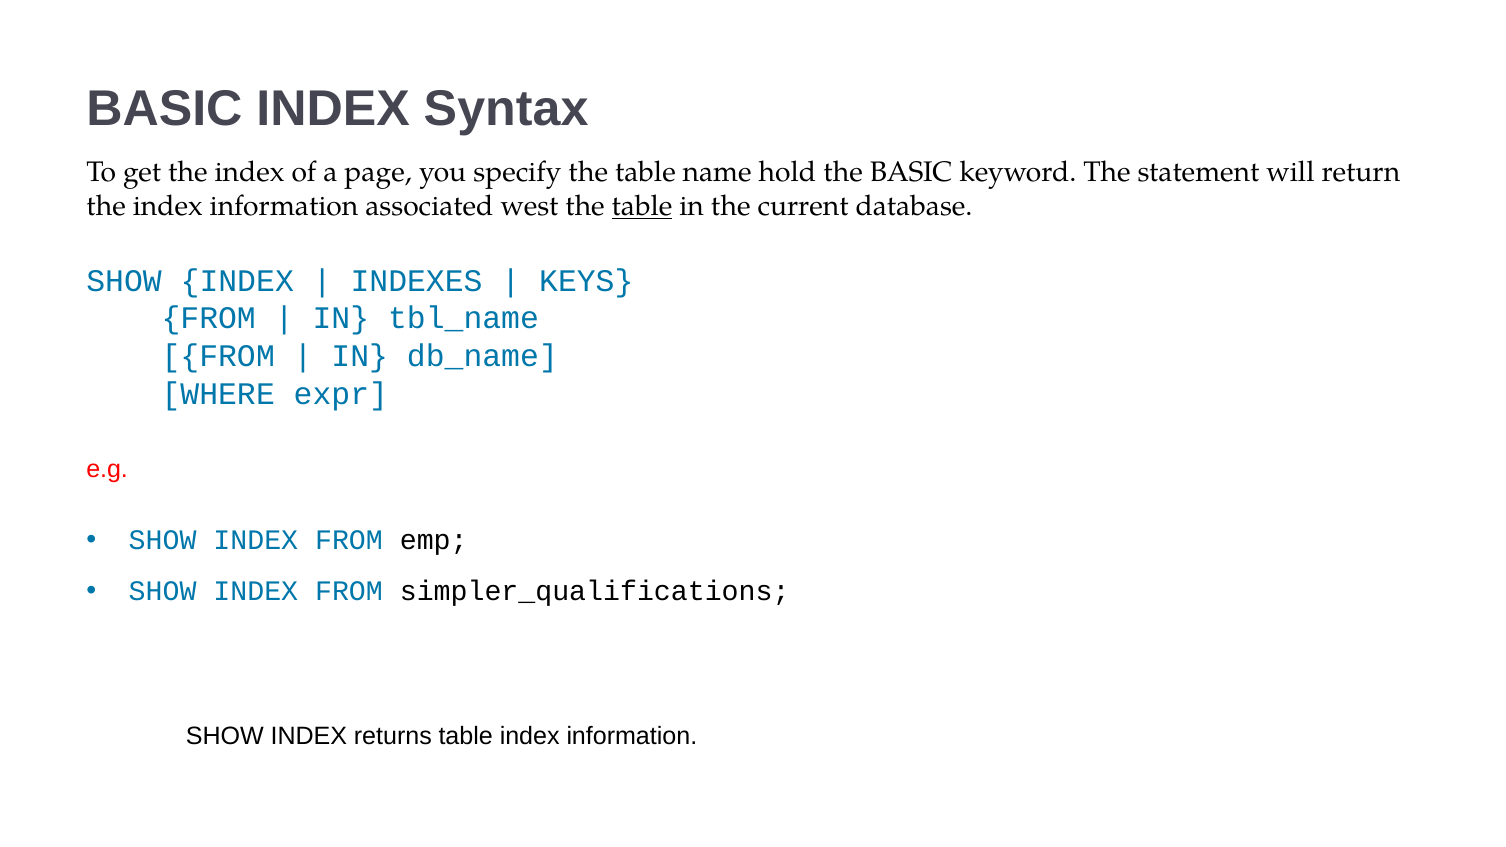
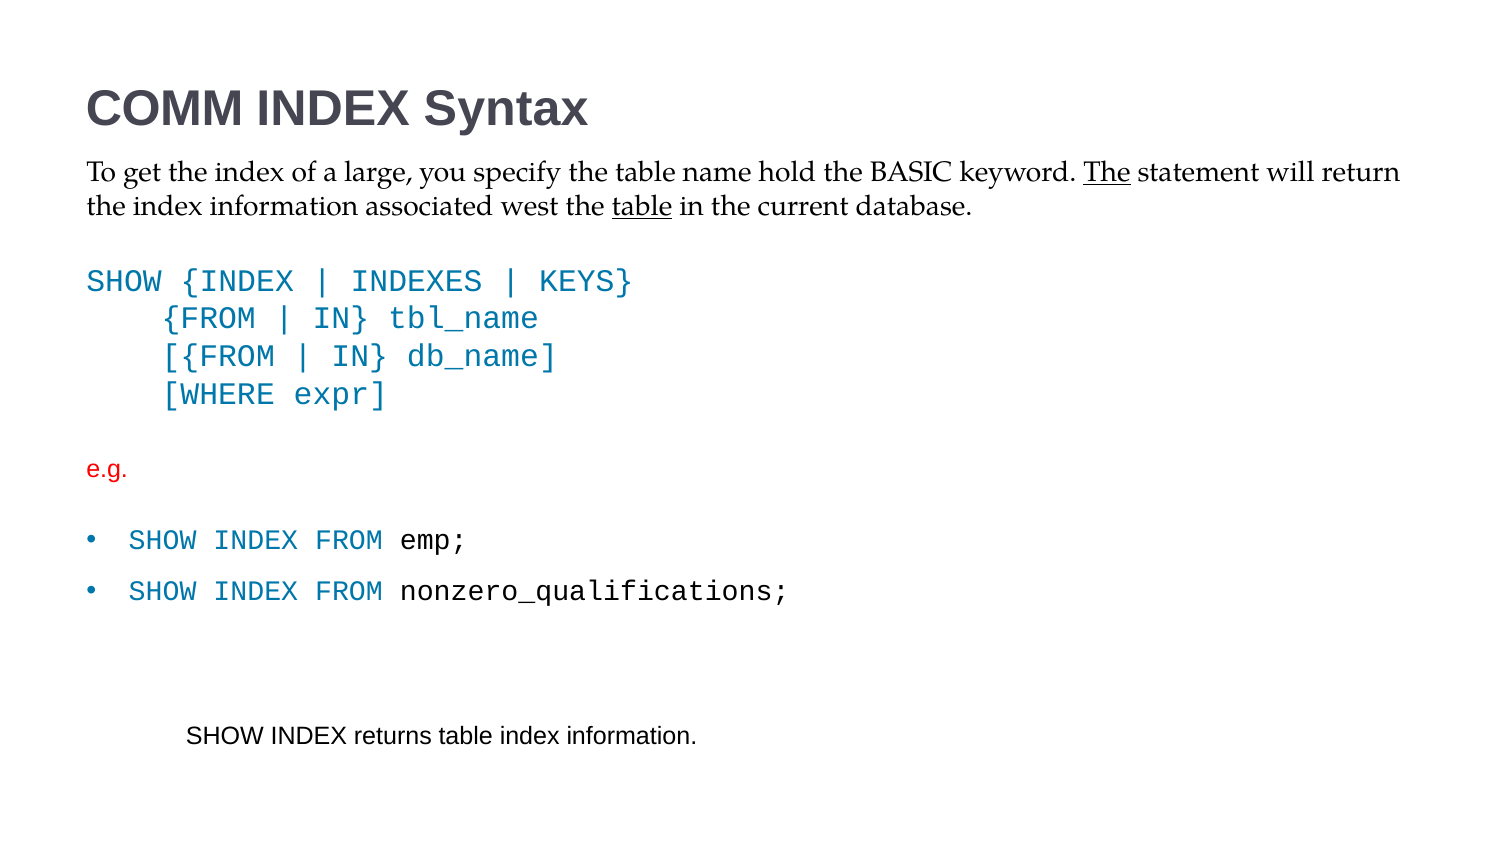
BASIC at (164, 109): BASIC -> COMM
page: page -> large
The at (1107, 172) underline: none -> present
simpler_qualifications: simpler_qualifications -> nonzero_qualifications
